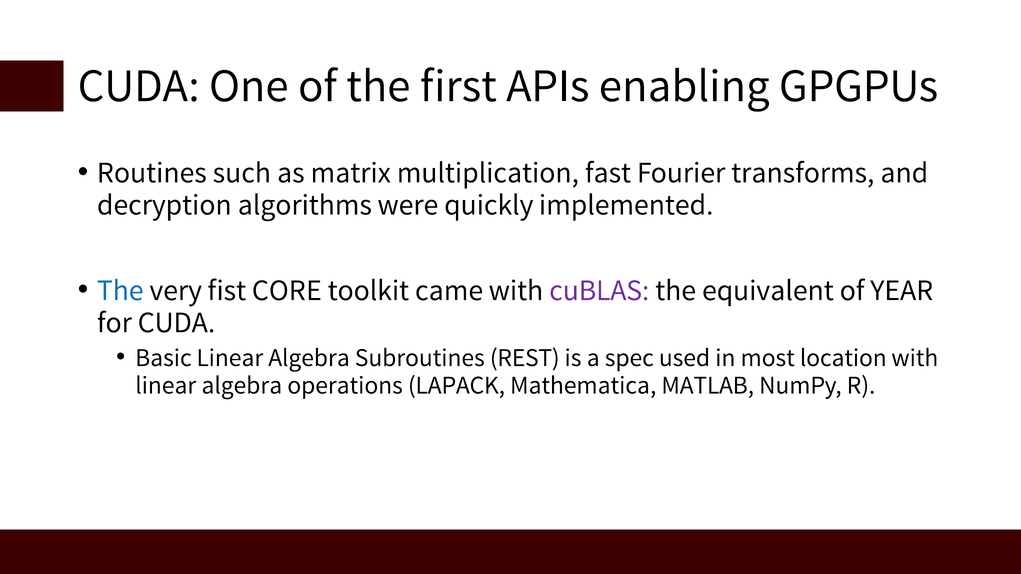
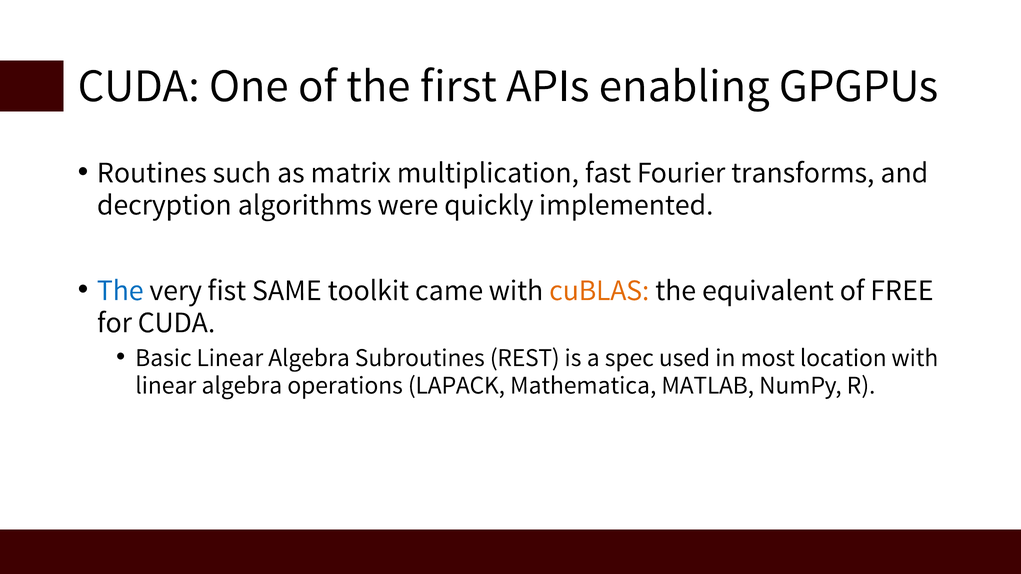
CORE: CORE -> SAME
cuBLAS colour: purple -> orange
YEAR: YEAR -> FREE
